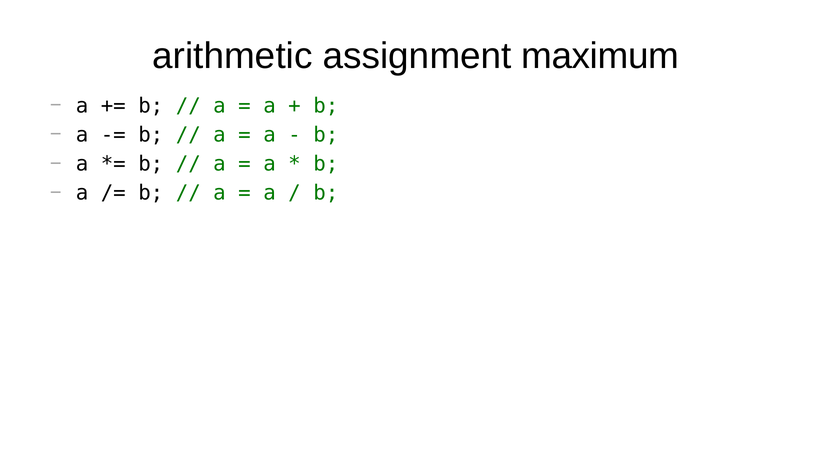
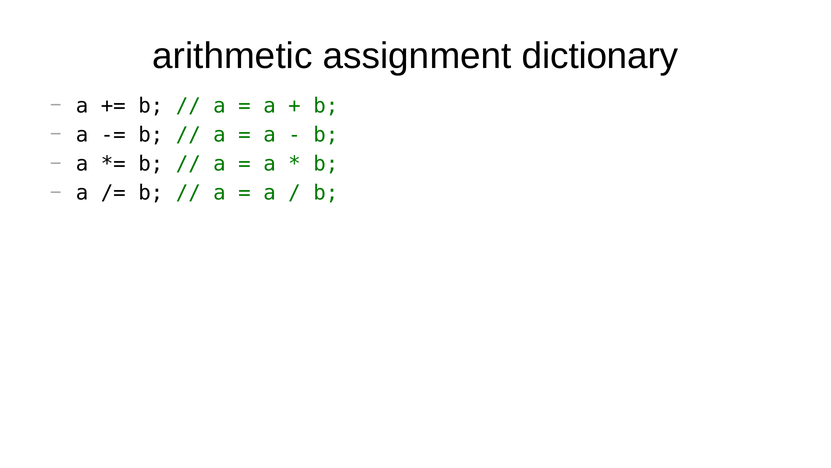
maximum: maximum -> dictionary
